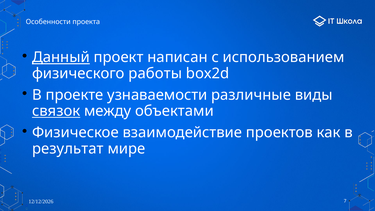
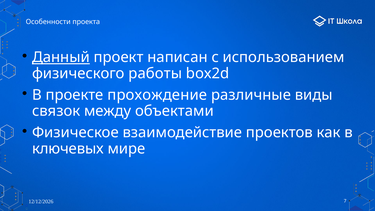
узнаваемости: узнаваемости -> прохождение
связок underline: present -> none
результат: результат -> ключевых
